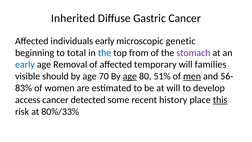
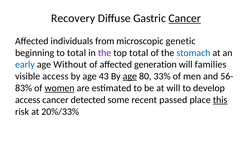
Inherited: Inherited -> Recovery
Cancer at (185, 18) underline: none -> present
individuals early: early -> from
the at (105, 53) colour: blue -> purple
top from: from -> total
stomach colour: purple -> blue
Removal: Removal -> Without
temporary: temporary -> generation
visible should: should -> access
70: 70 -> 43
51%: 51% -> 33%
men underline: present -> none
women underline: none -> present
history: history -> passed
80%/33%: 80%/33% -> 20%/33%
